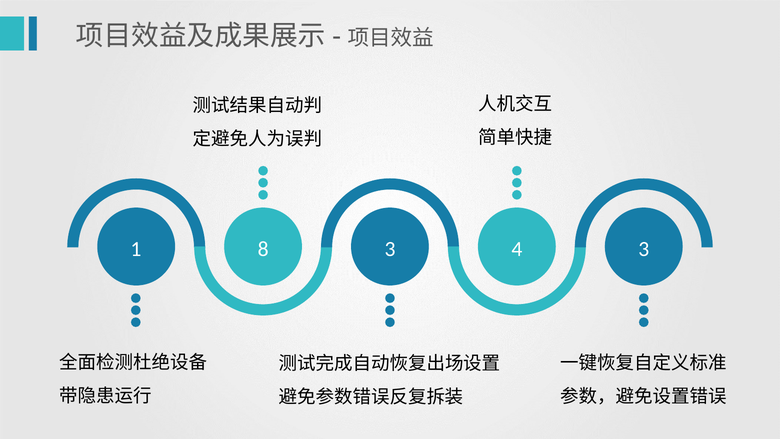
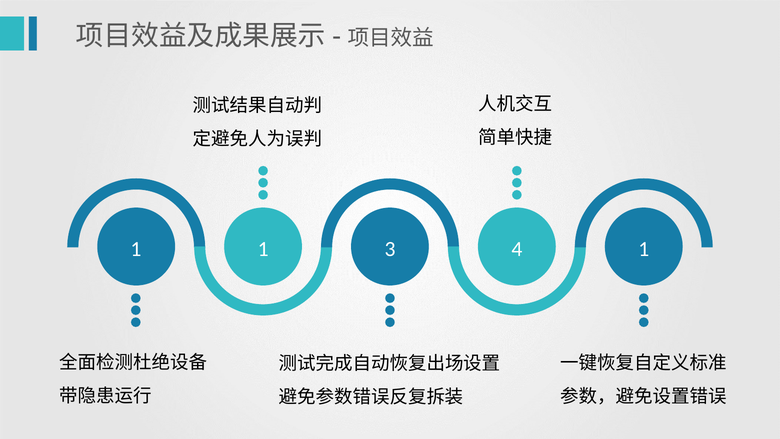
8 at (263, 249): 8 -> 1
4 3: 3 -> 1
